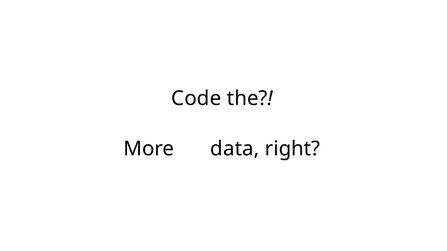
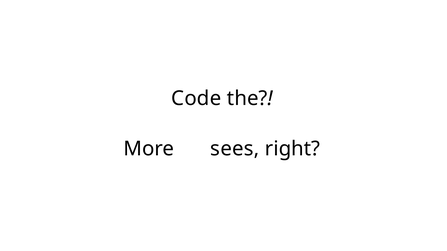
data: data -> sees
